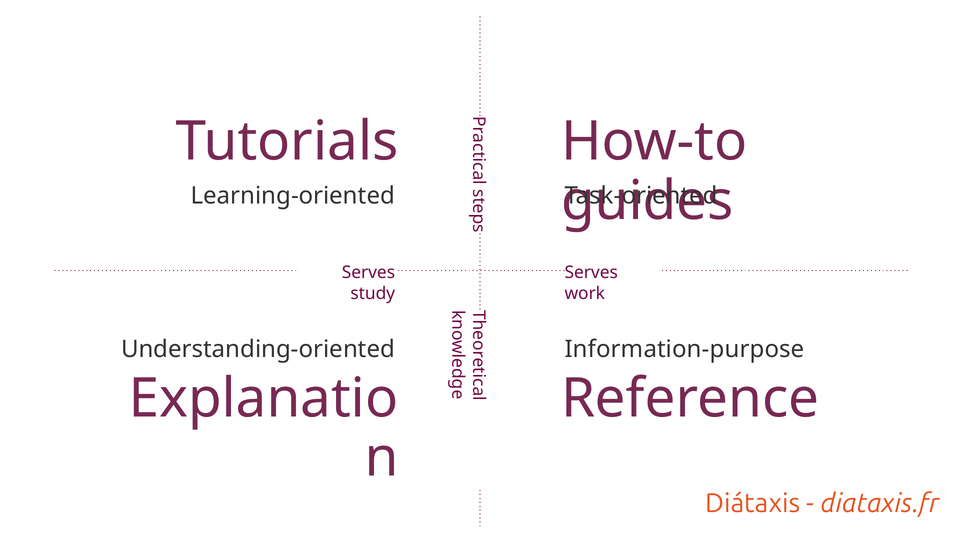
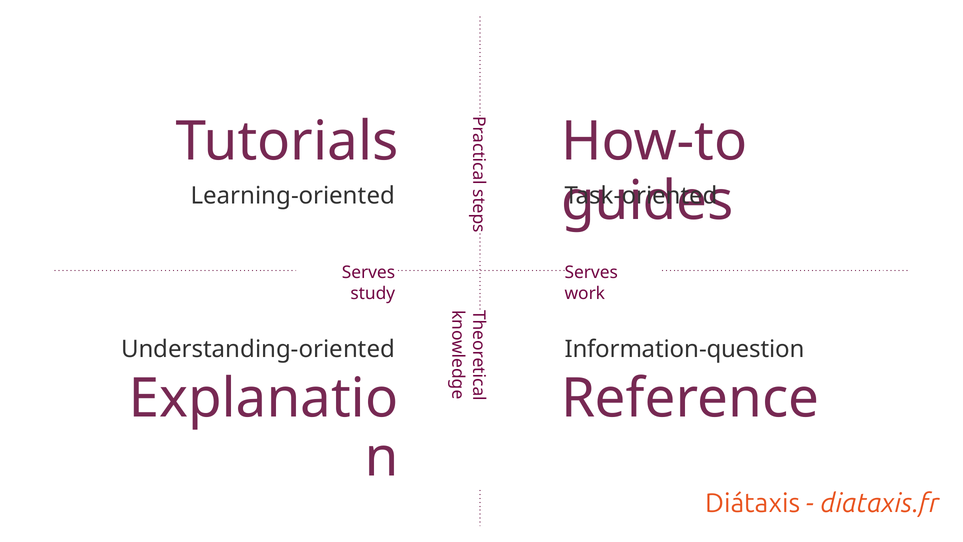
Information-purpose: Information-purpose -> Information-question
